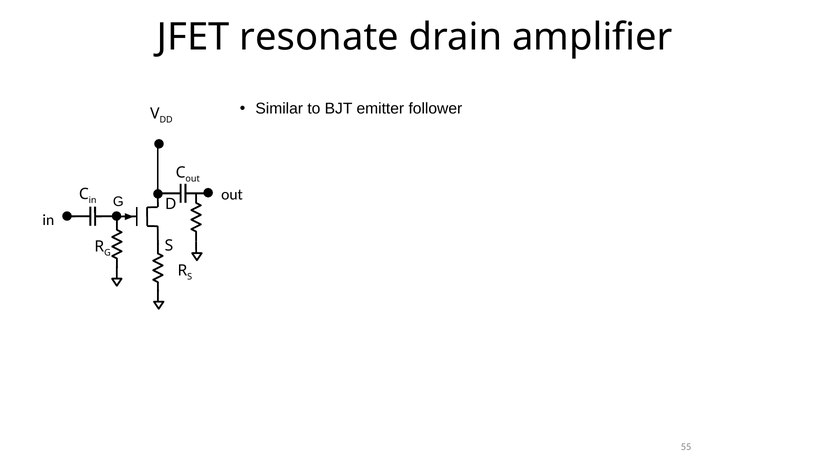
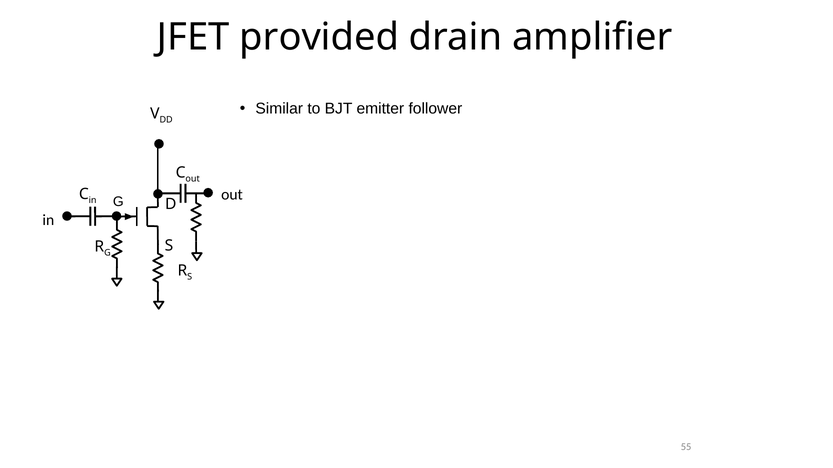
resonate: resonate -> provided
